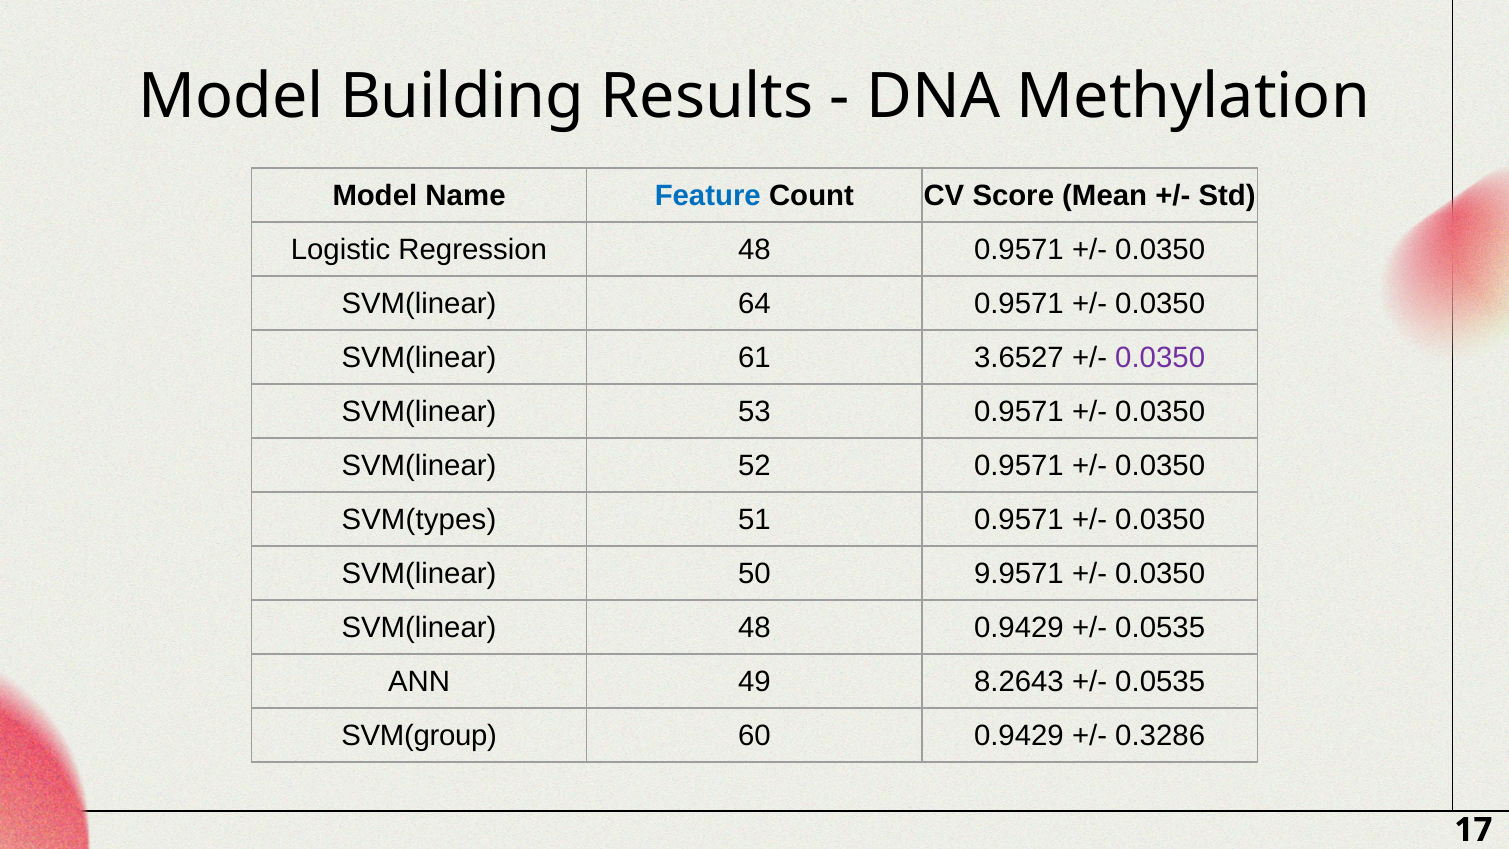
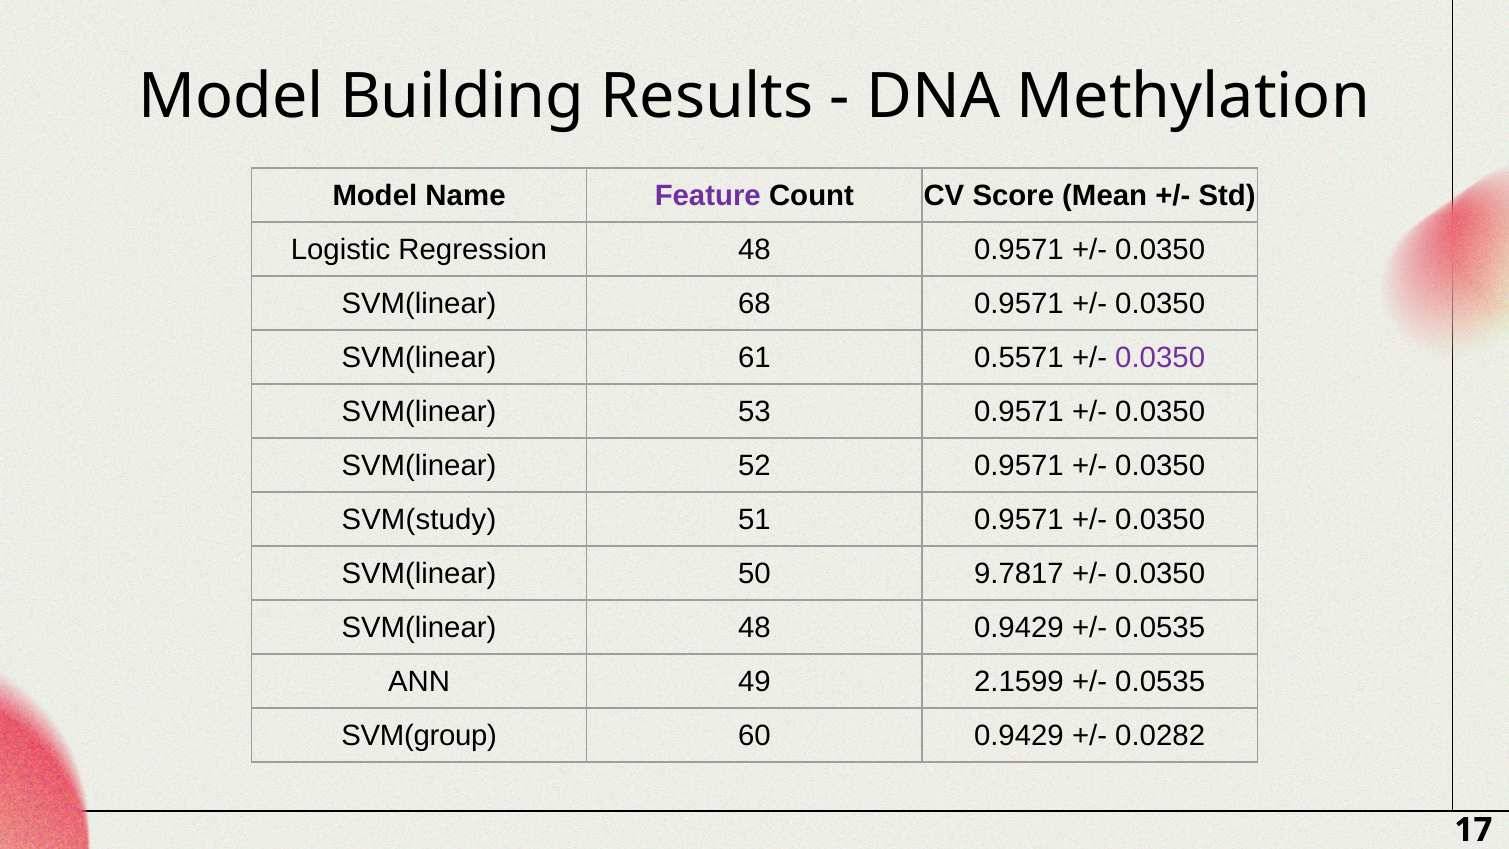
Feature colour: blue -> purple
64: 64 -> 68
3.6527: 3.6527 -> 0.5571
SVM(types: SVM(types -> SVM(study
9.9571: 9.9571 -> 9.7817
8.2643: 8.2643 -> 2.1599
0.3286: 0.3286 -> 0.0282
